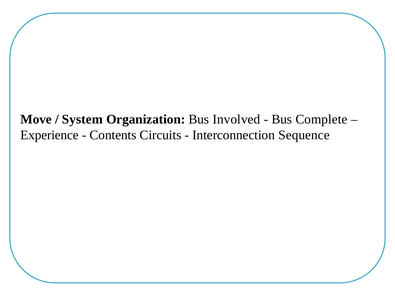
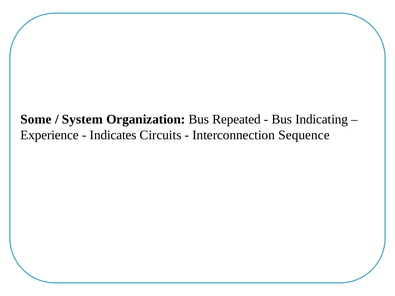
Move: Move -> Some
Involved: Involved -> Repeated
Complete: Complete -> Indicating
Contents: Contents -> Indicates
